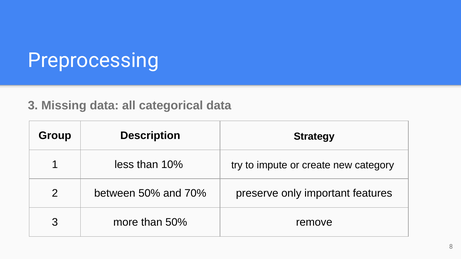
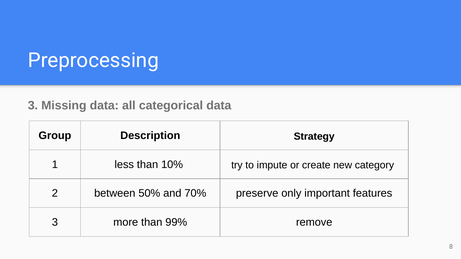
than 50%: 50% -> 99%
